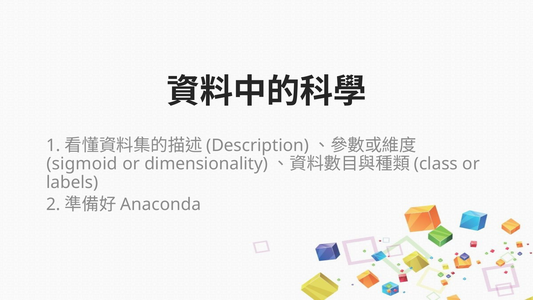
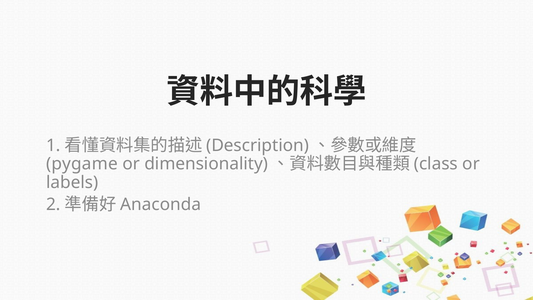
sigmoid: sigmoid -> pygame
